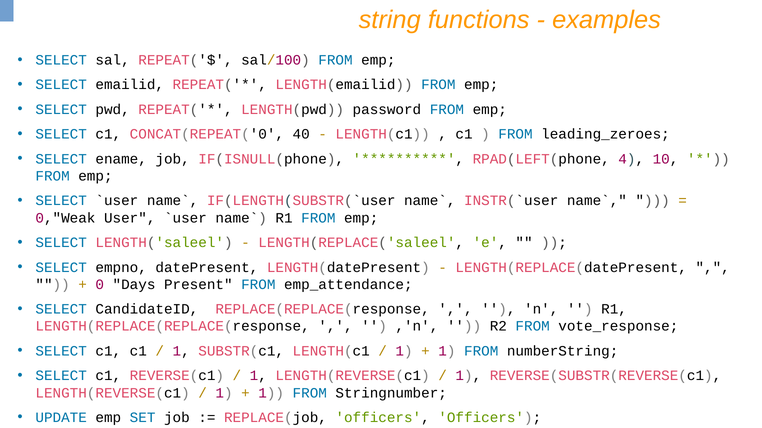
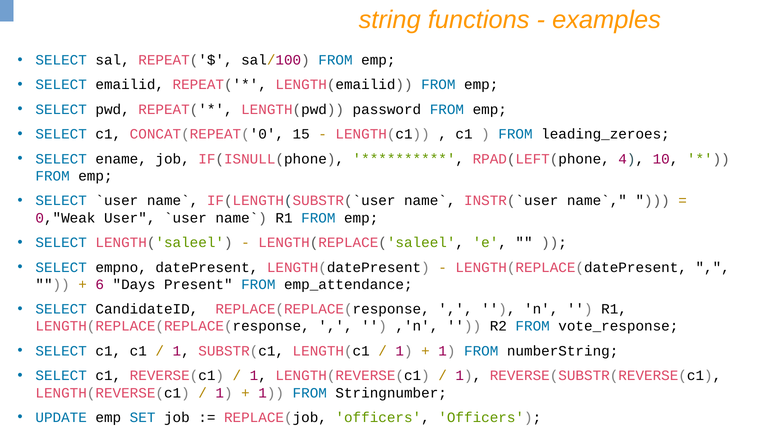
40: 40 -> 15
0: 0 -> 6
